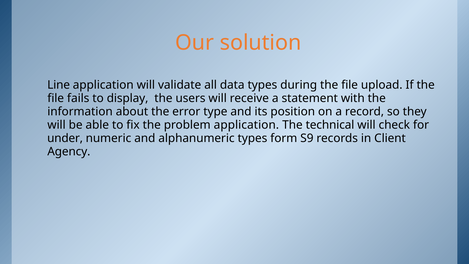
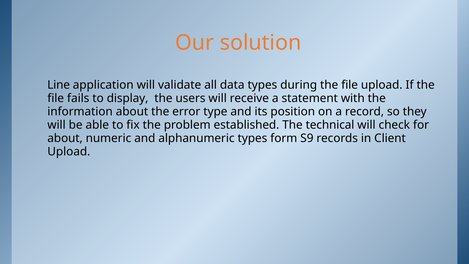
problem application: application -> established
under at (65, 138): under -> about
Agency at (69, 152): Agency -> Upload
